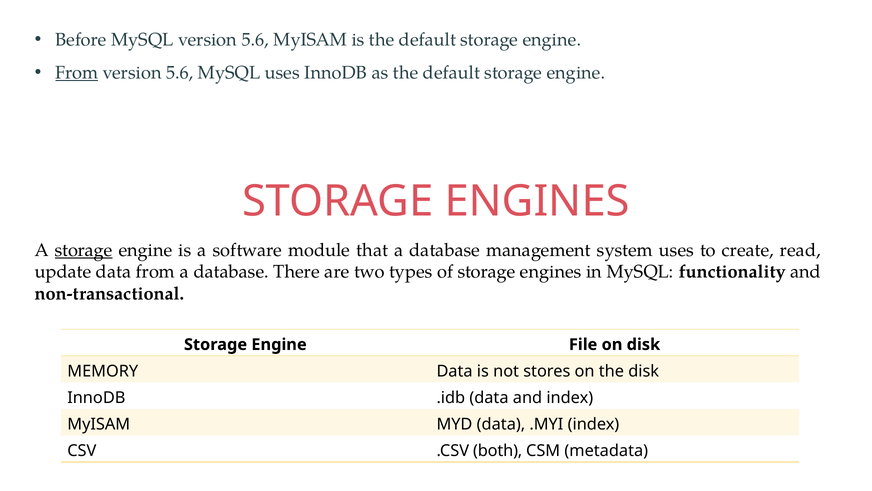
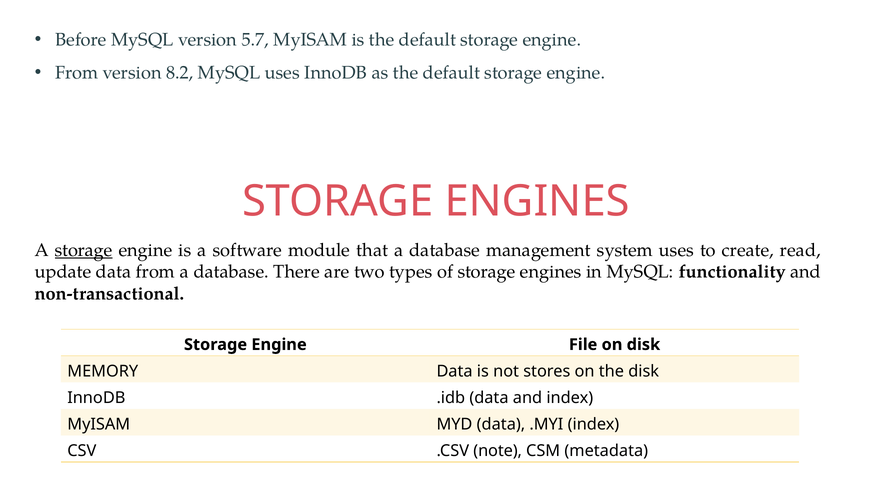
MySQL version 5.6: 5.6 -> 5.7
From at (77, 73) underline: present -> none
5.6 at (180, 73): 5.6 -> 8.2
both: both -> note
